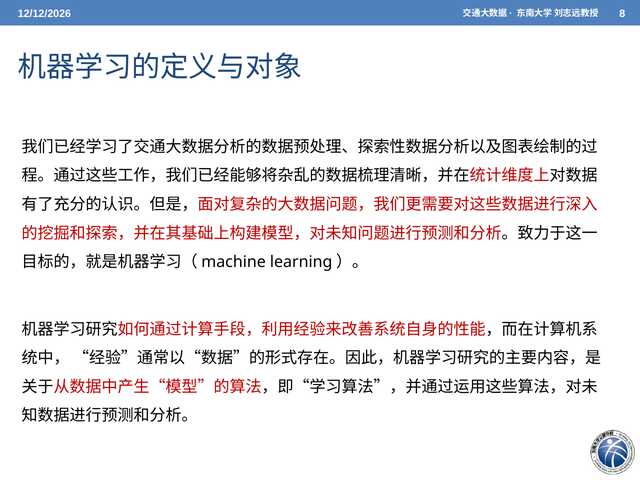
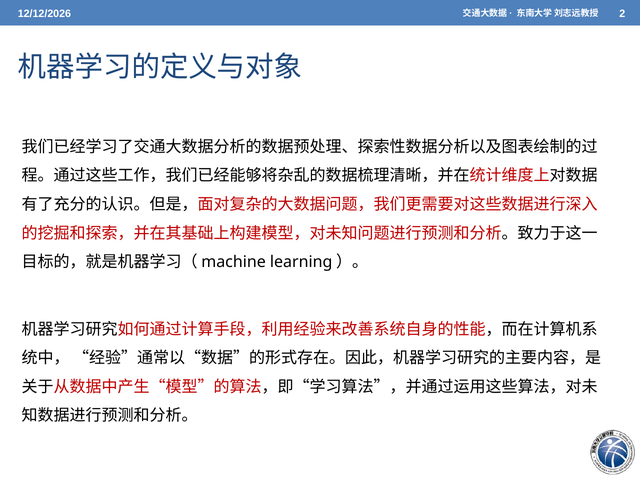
8: 8 -> 2
